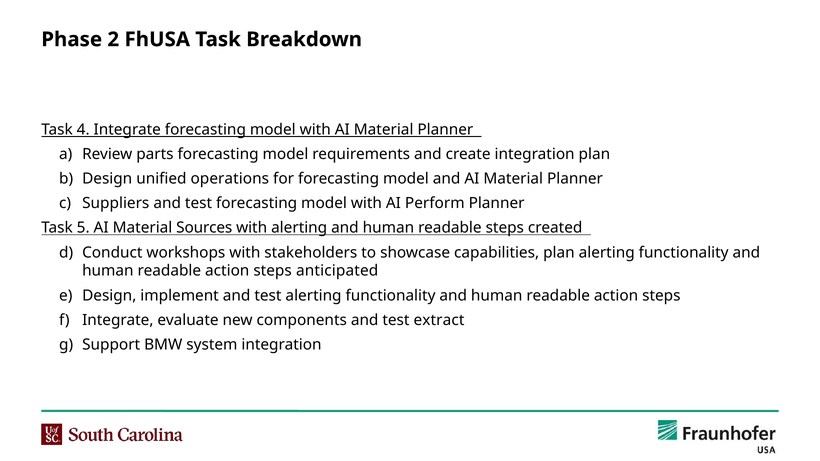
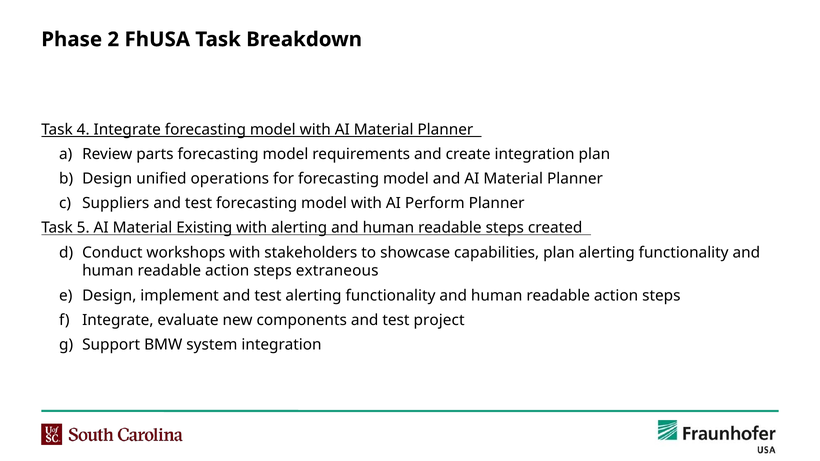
Sources: Sources -> Existing
anticipated: anticipated -> extraneous
extract: extract -> project
